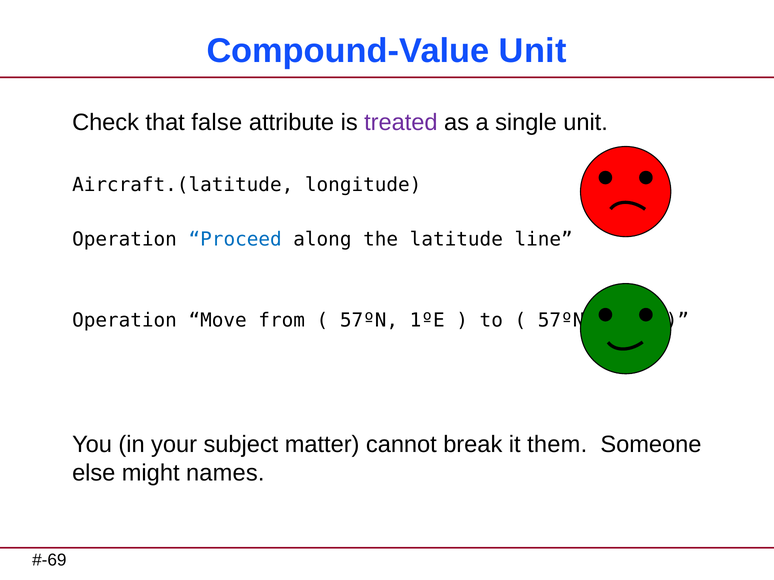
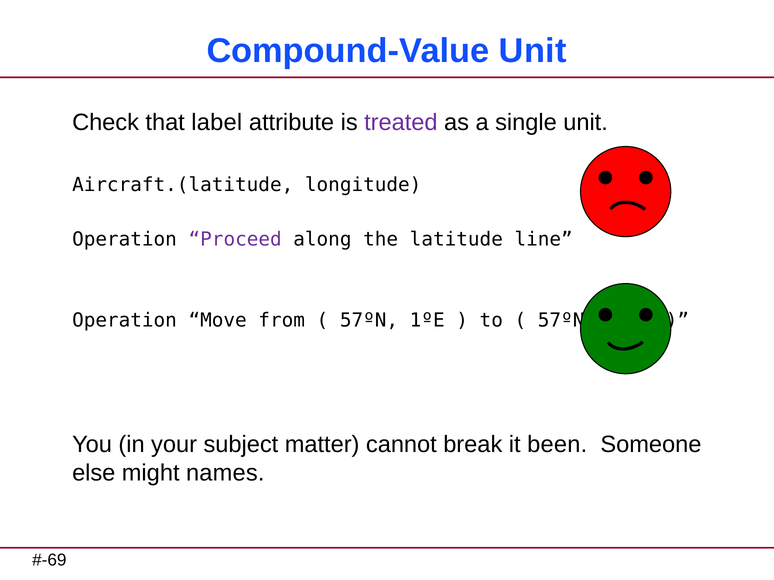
false: false -> label
Proceed colour: blue -> purple
them: them -> been
